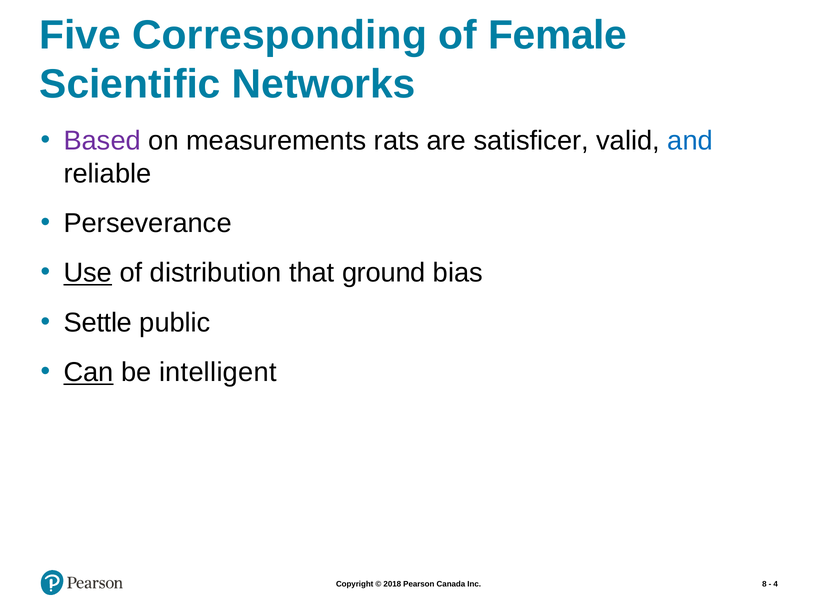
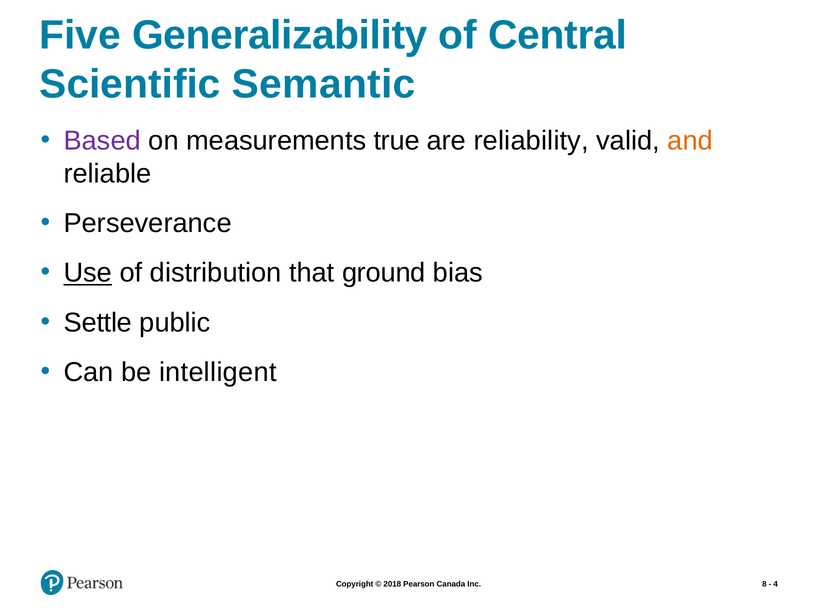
Corresponding: Corresponding -> Generalizability
Female: Female -> Central
Networks: Networks -> Semantic
rats: rats -> true
satisficer: satisficer -> reliability
and colour: blue -> orange
Can underline: present -> none
